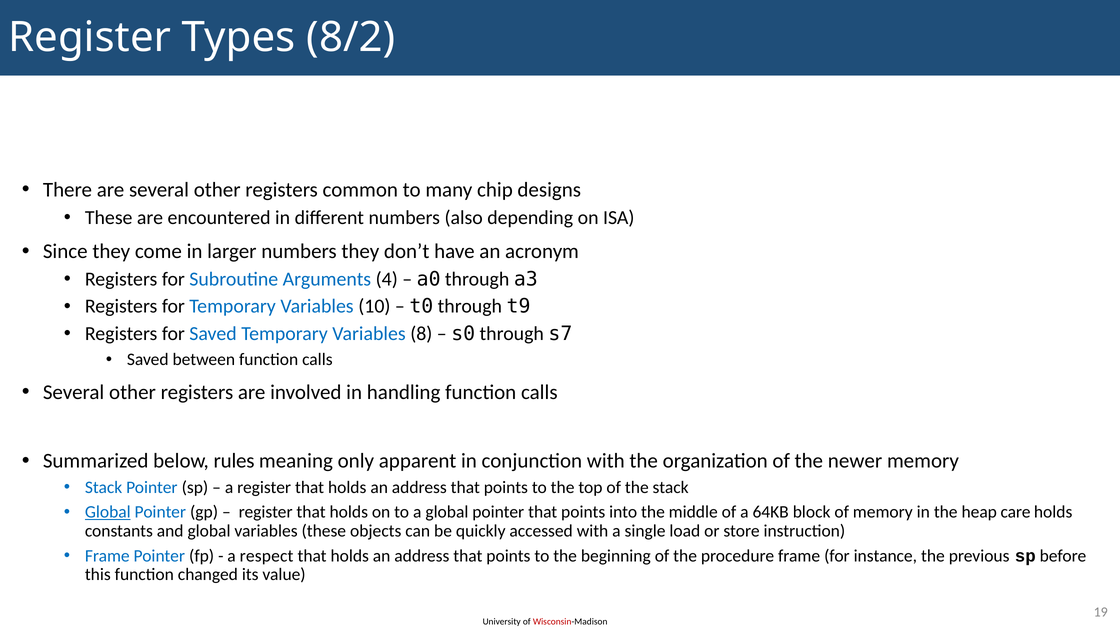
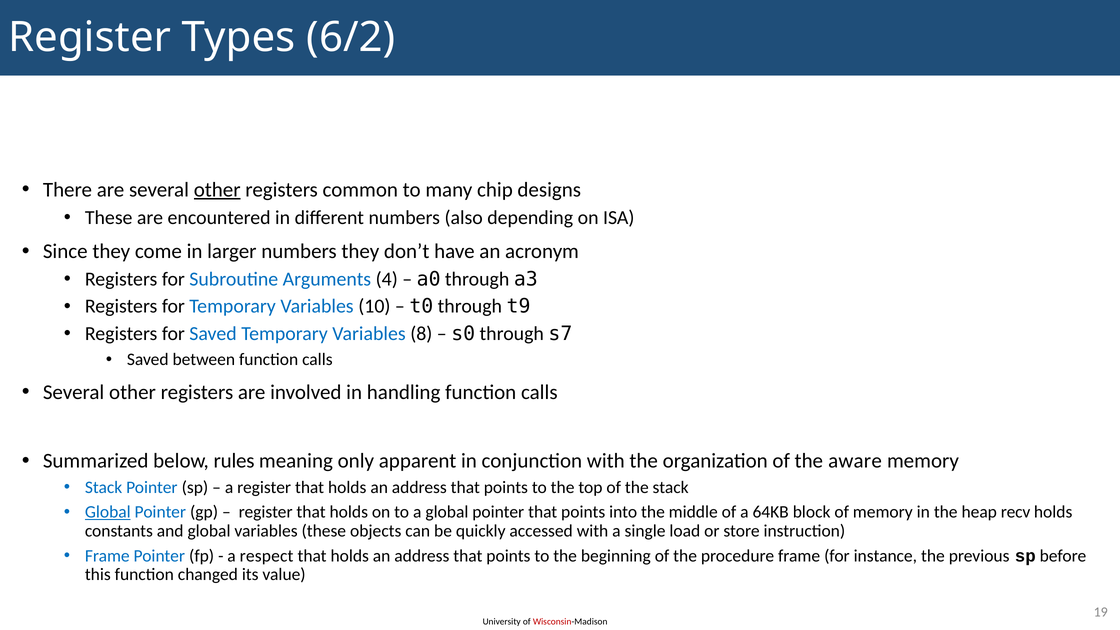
8/2: 8/2 -> 6/2
other at (217, 190) underline: none -> present
newer: newer -> aware
care: care -> recv
